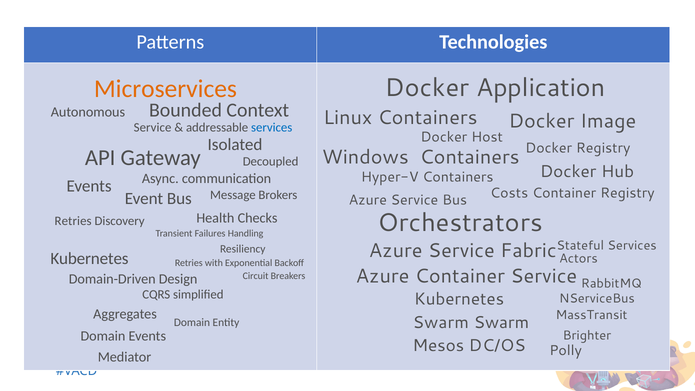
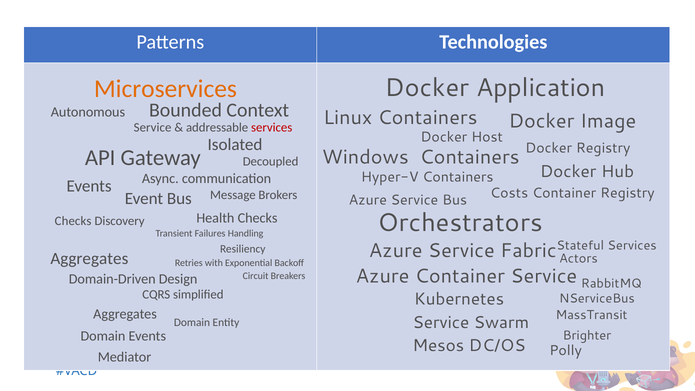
services at (272, 128) colour: blue -> red
Retries at (73, 221): Retries -> Checks
Kubernetes at (89, 259): Kubernetes -> Aggregates
Swarm at (441, 323): Swarm -> Service
